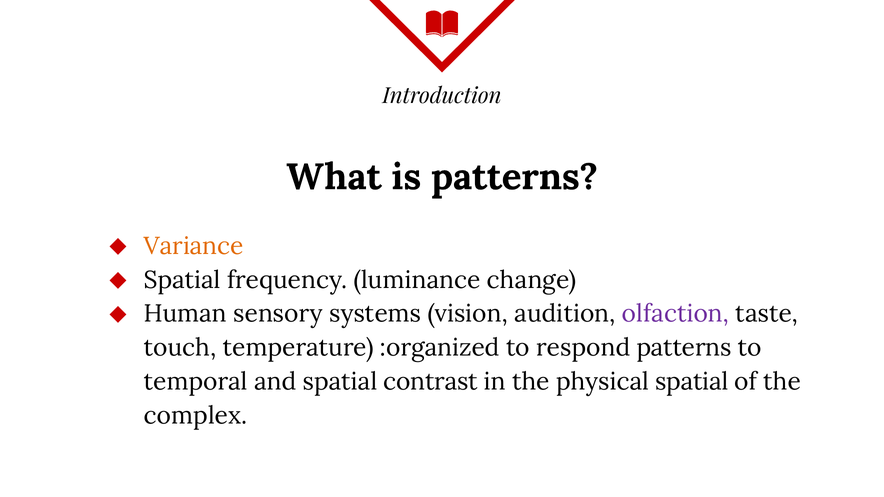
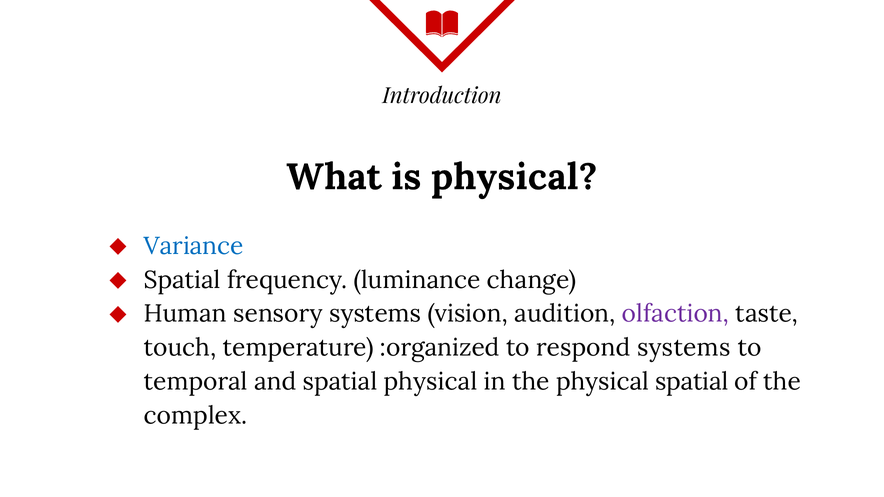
is patterns: patterns -> physical
Variance colour: orange -> blue
respond patterns: patterns -> systems
spatial contrast: contrast -> physical
